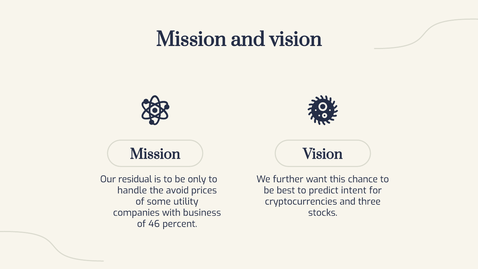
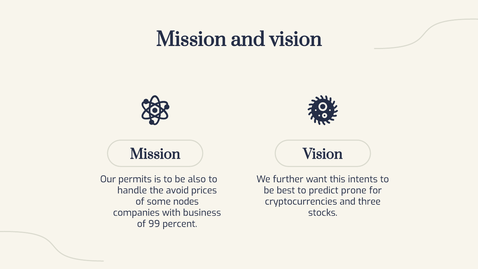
residual: residual -> permits
only: only -> also
chance: chance -> intents
intent: intent -> prone
utility: utility -> nodes
46: 46 -> 99
